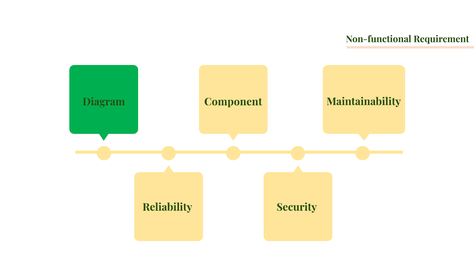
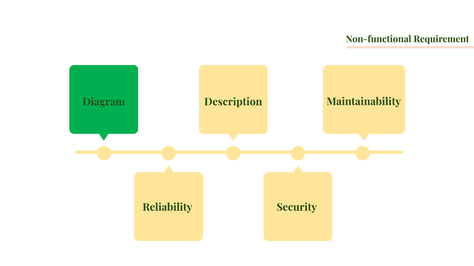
Component: Component -> Description
